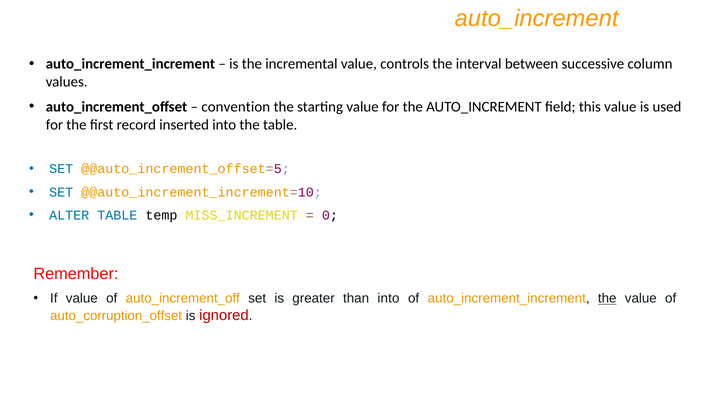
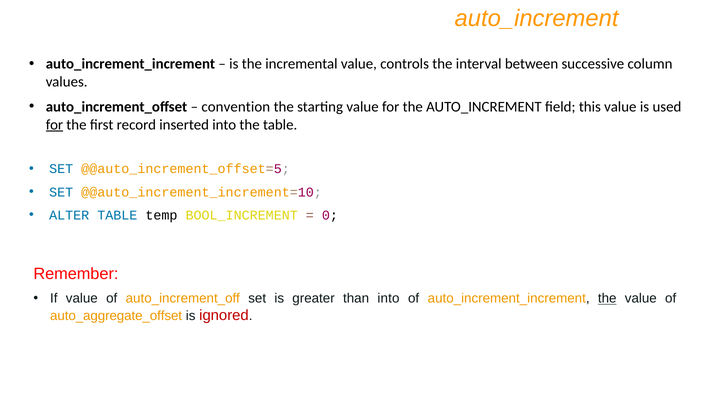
for at (54, 125) underline: none -> present
MISS_INCREMENT: MISS_INCREMENT -> BOOL_INCREMENT
auto_corruption_offset: auto_corruption_offset -> auto_aggregate_offset
